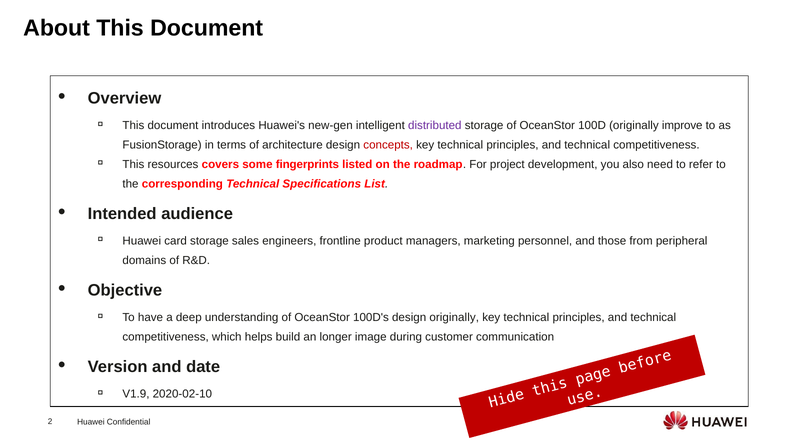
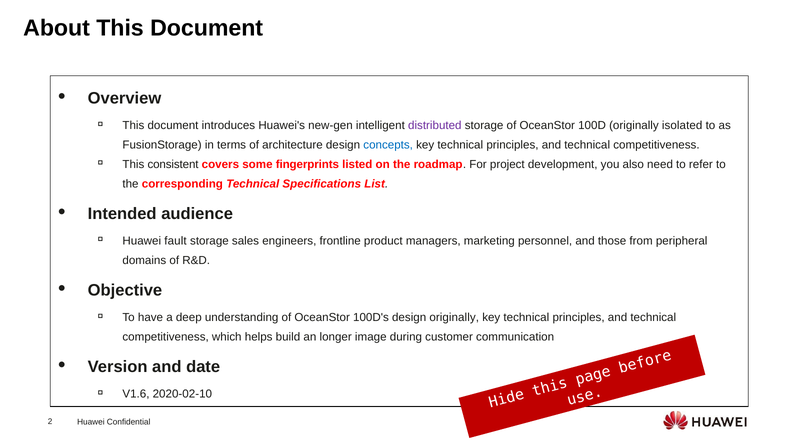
improve: improve -> isolated
concepts colour: red -> blue
resources: resources -> consistent
card: card -> fault
V1.9: V1.9 -> V1.6
